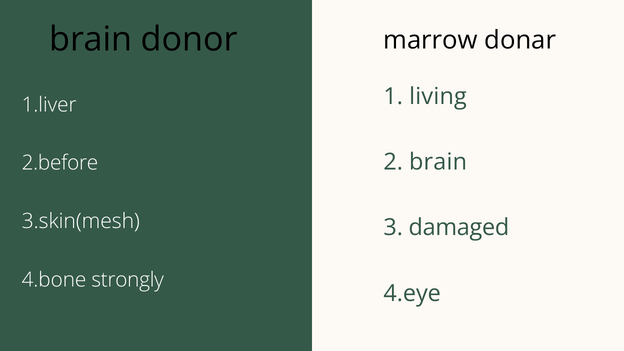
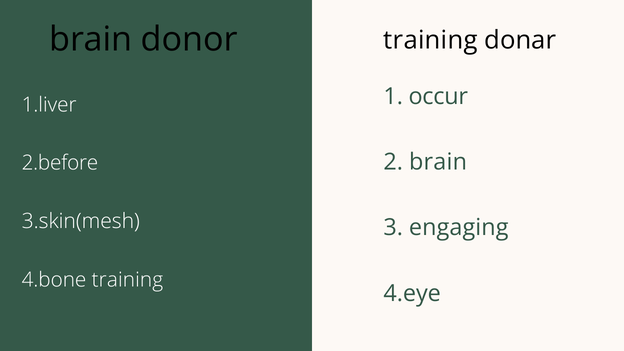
donor marrow: marrow -> training
living: living -> occur
damaged: damaged -> engaging
4.bone strongly: strongly -> training
